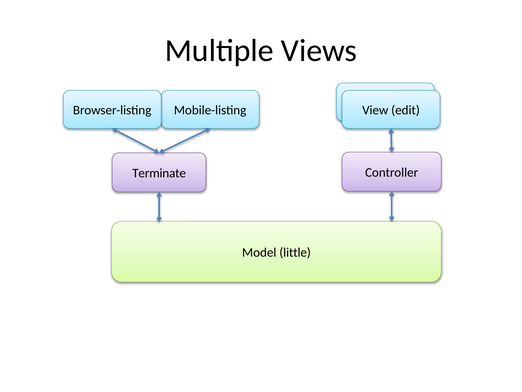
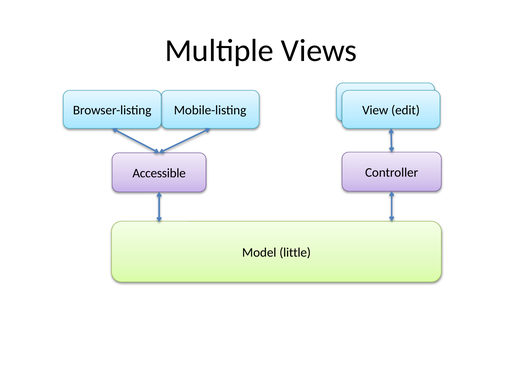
Terminate: Terminate -> Accessible
